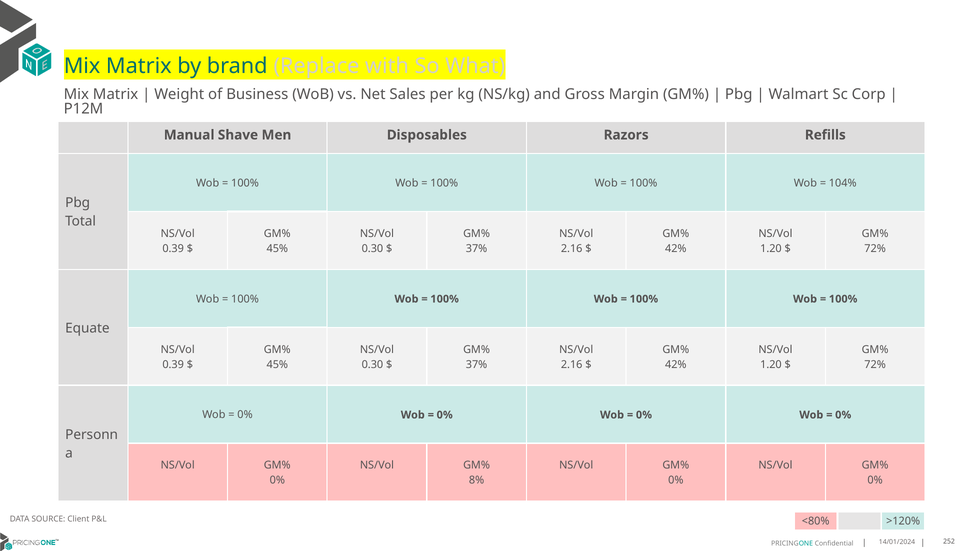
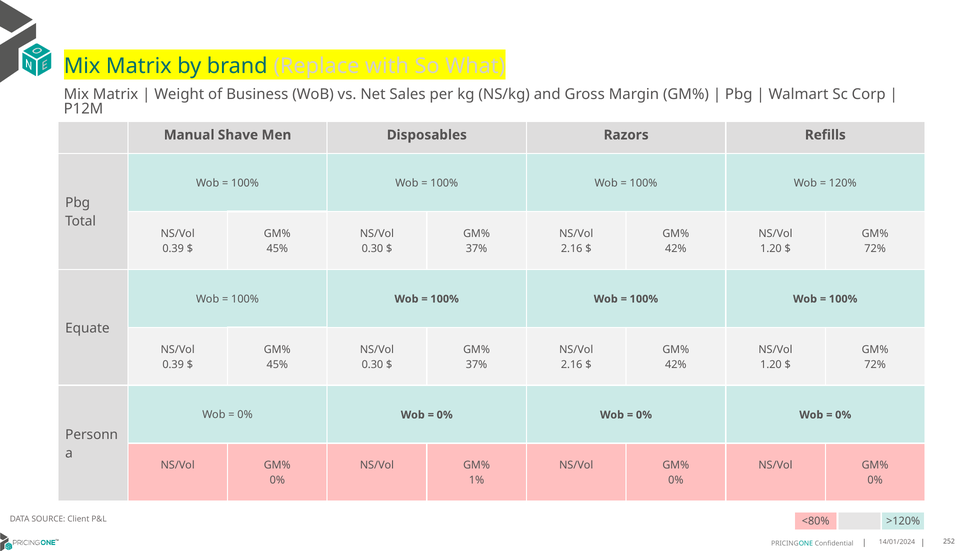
104%: 104% -> 120%
8%: 8% -> 1%
